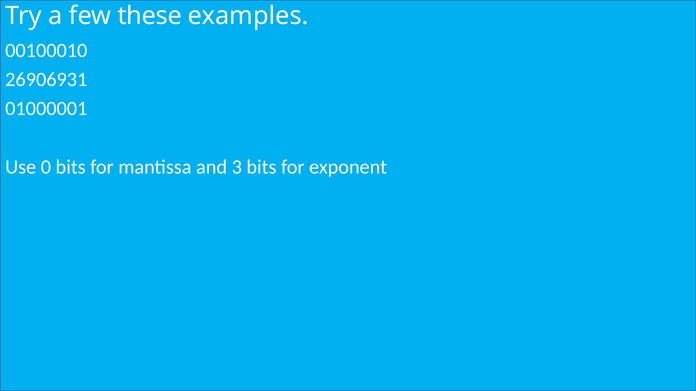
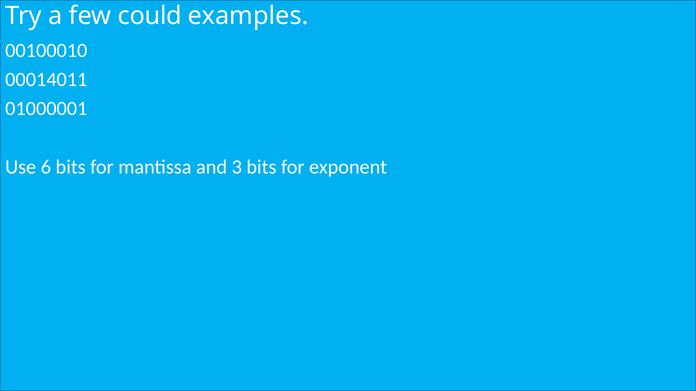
these: these -> could
26906931: 26906931 -> 00014011
0: 0 -> 6
